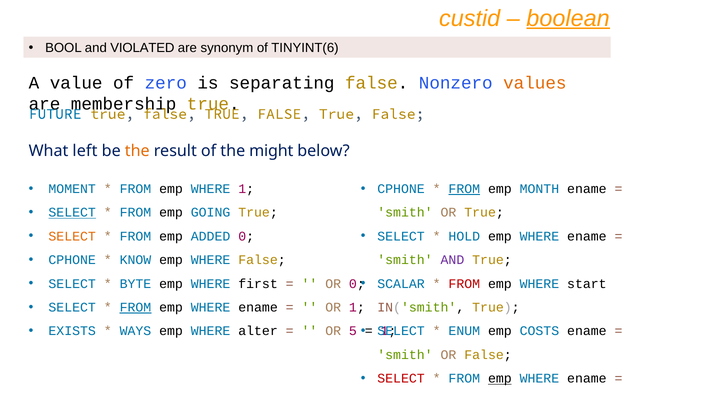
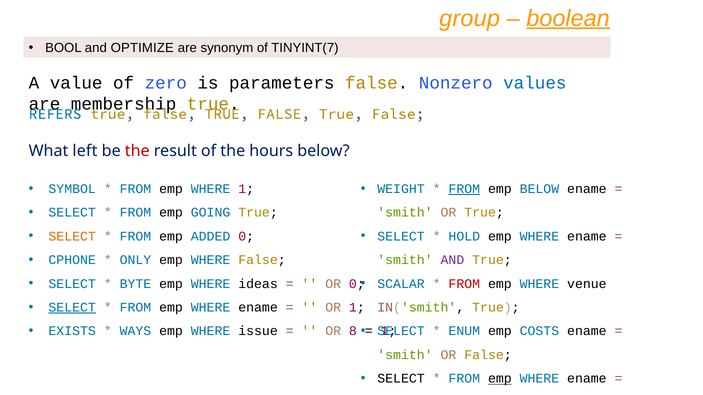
custid: custid -> group
VIOLATED: VIOLATED -> OPTIMIZE
TINYINT(6: TINYINT(6 -> TINYINT(7
separating: separating -> parameters
values colour: orange -> blue
FUTURE: FUTURE -> REFERS
the at (137, 151) colour: orange -> red
might: might -> hours
MOMENT: MOMENT -> SYMBOL
CPHONE at (401, 189): CPHONE -> WEIGHT
emp MONTH: MONTH -> BELOW
SELECT at (72, 213) underline: present -> none
KNOW: KNOW -> ONLY
first: first -> ideas
start: start -> venue
SELECT at (72, 308) underline: none -> present
FROM at (135, 308) underline: present -> none
alter: alter -> issue
5: 5 -> 8
SELECT at (401, 379) colour: red -> black
